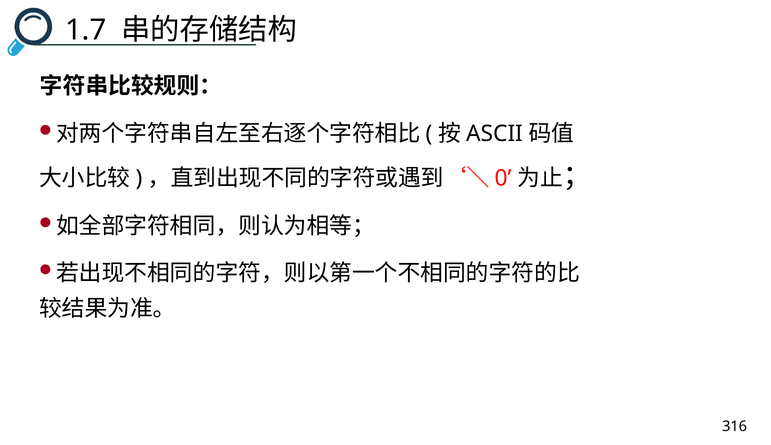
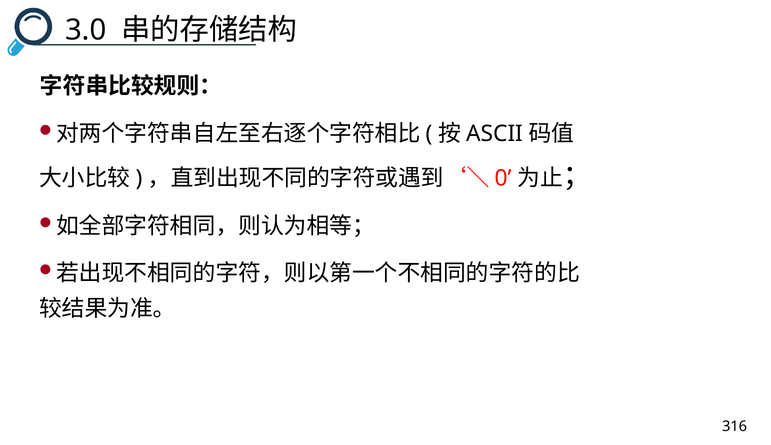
1.7: 1.7 -> 3.0
